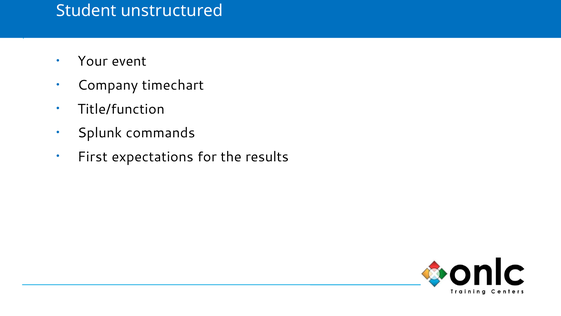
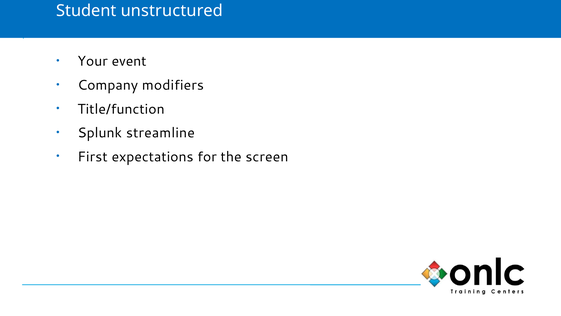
timechart: timechart -> modifiers
commands: commands -> streamline
results: results -> screen
